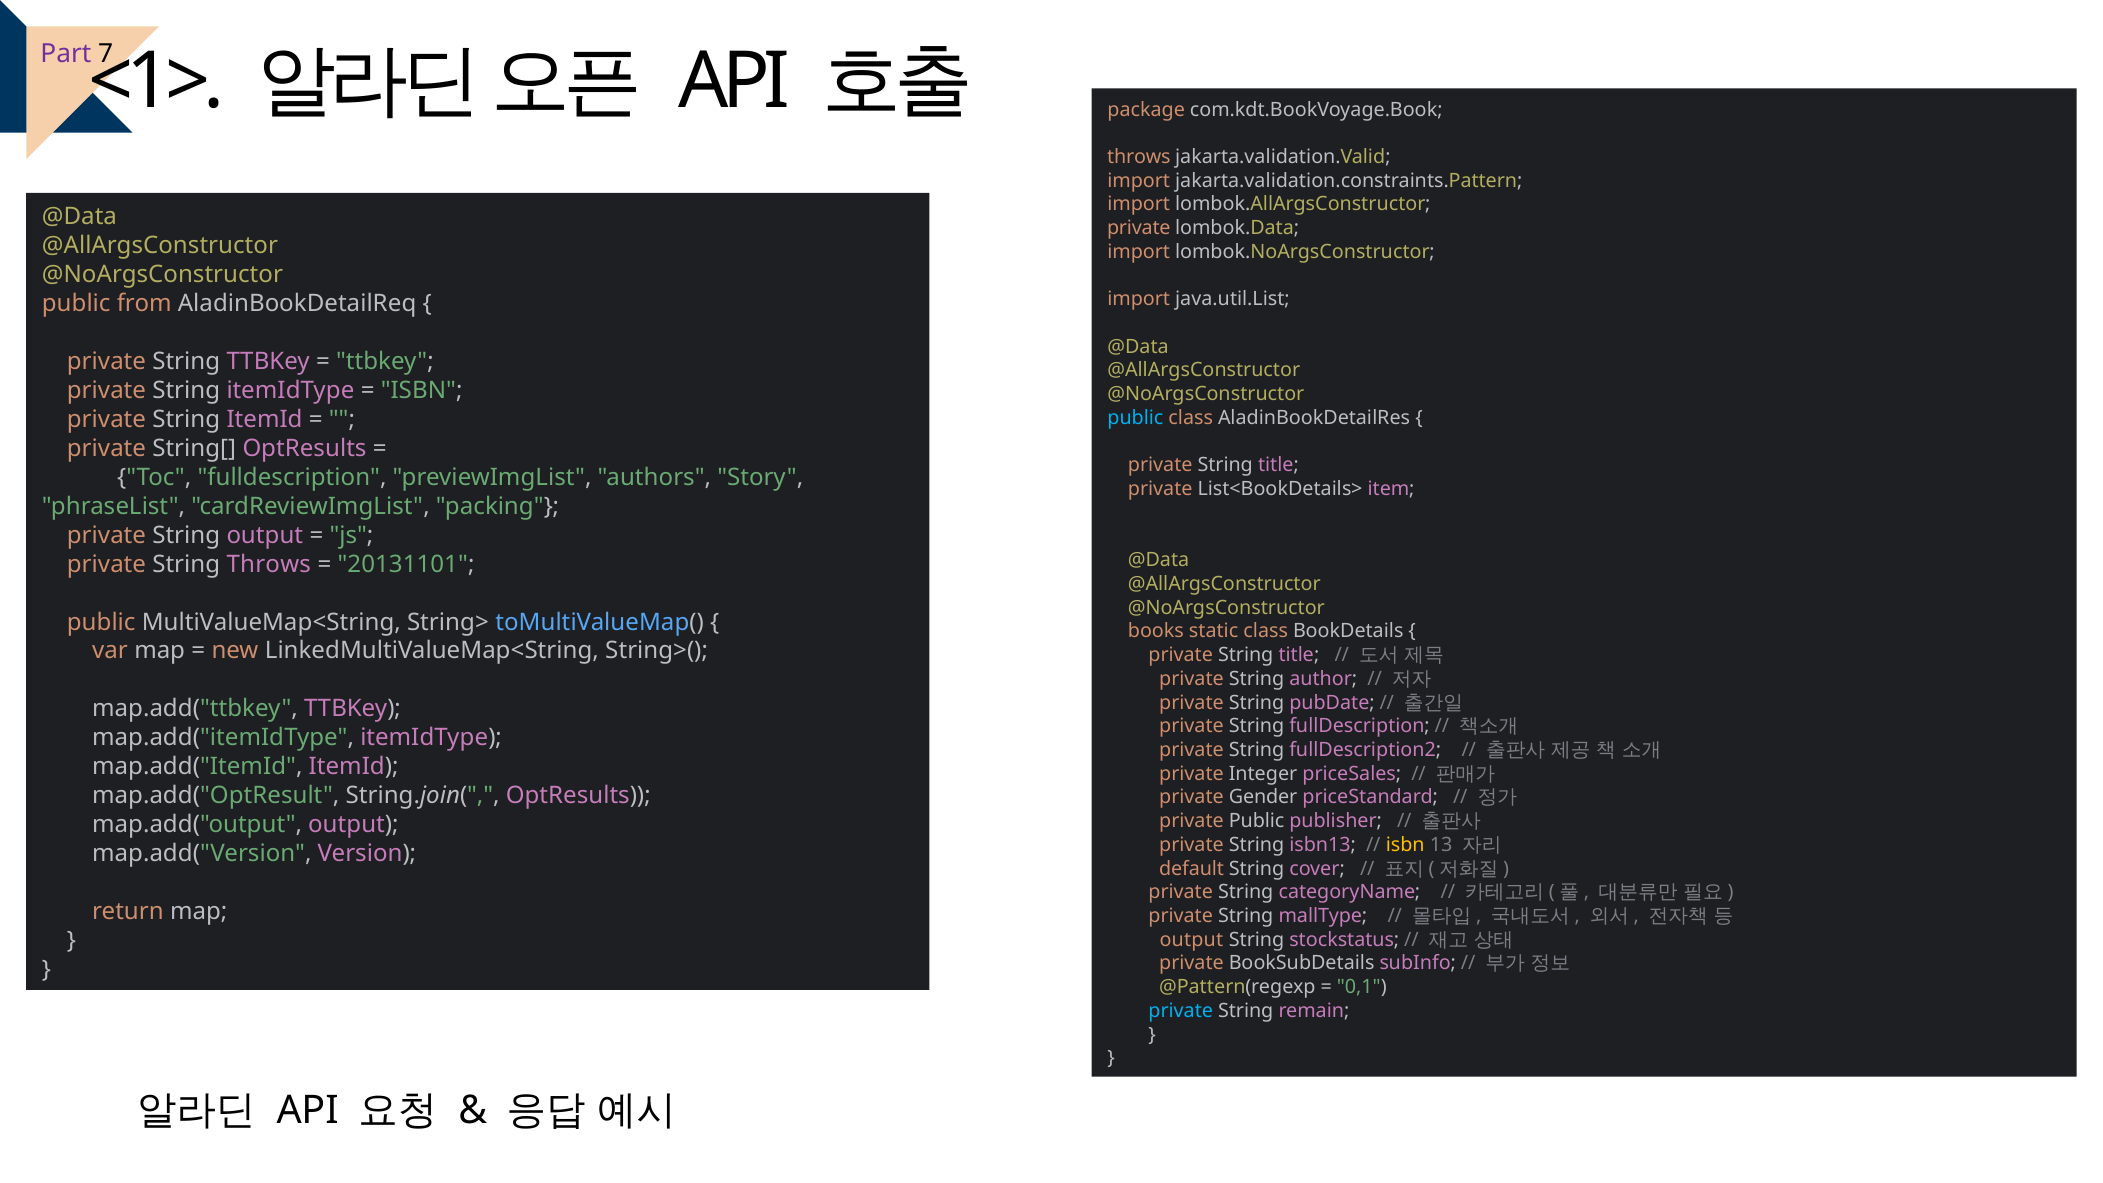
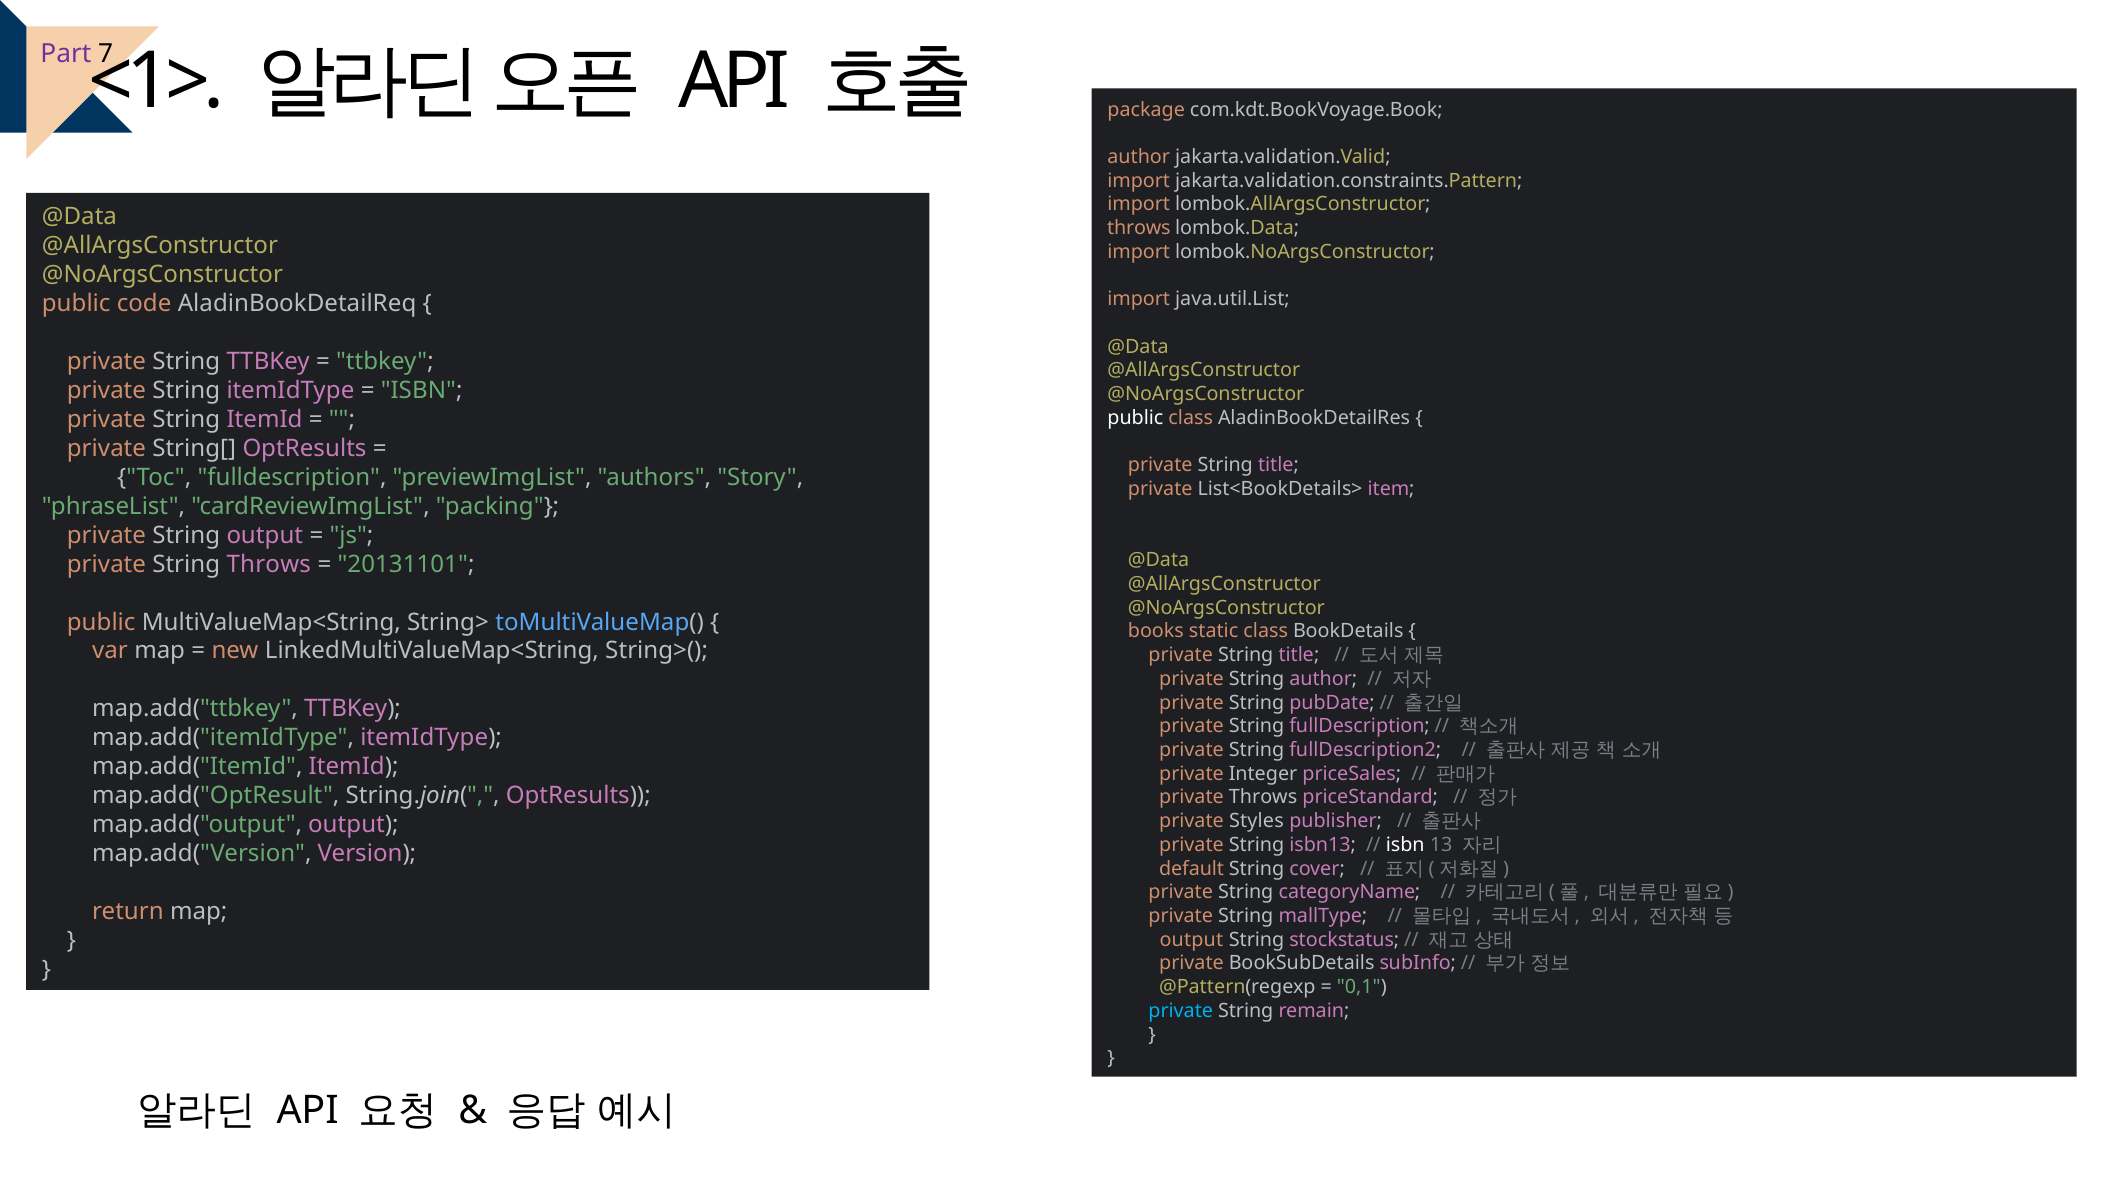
throws at (1139, 157): throws -> author
private at (1139, 228): private -> throws
from: from -> code
public at (1135, 418) colour: light blue -> white
private Gender: Gender -> Throws
private Public: Public -> Styles
isbn at (1405, 845) colour: yellow -> white
